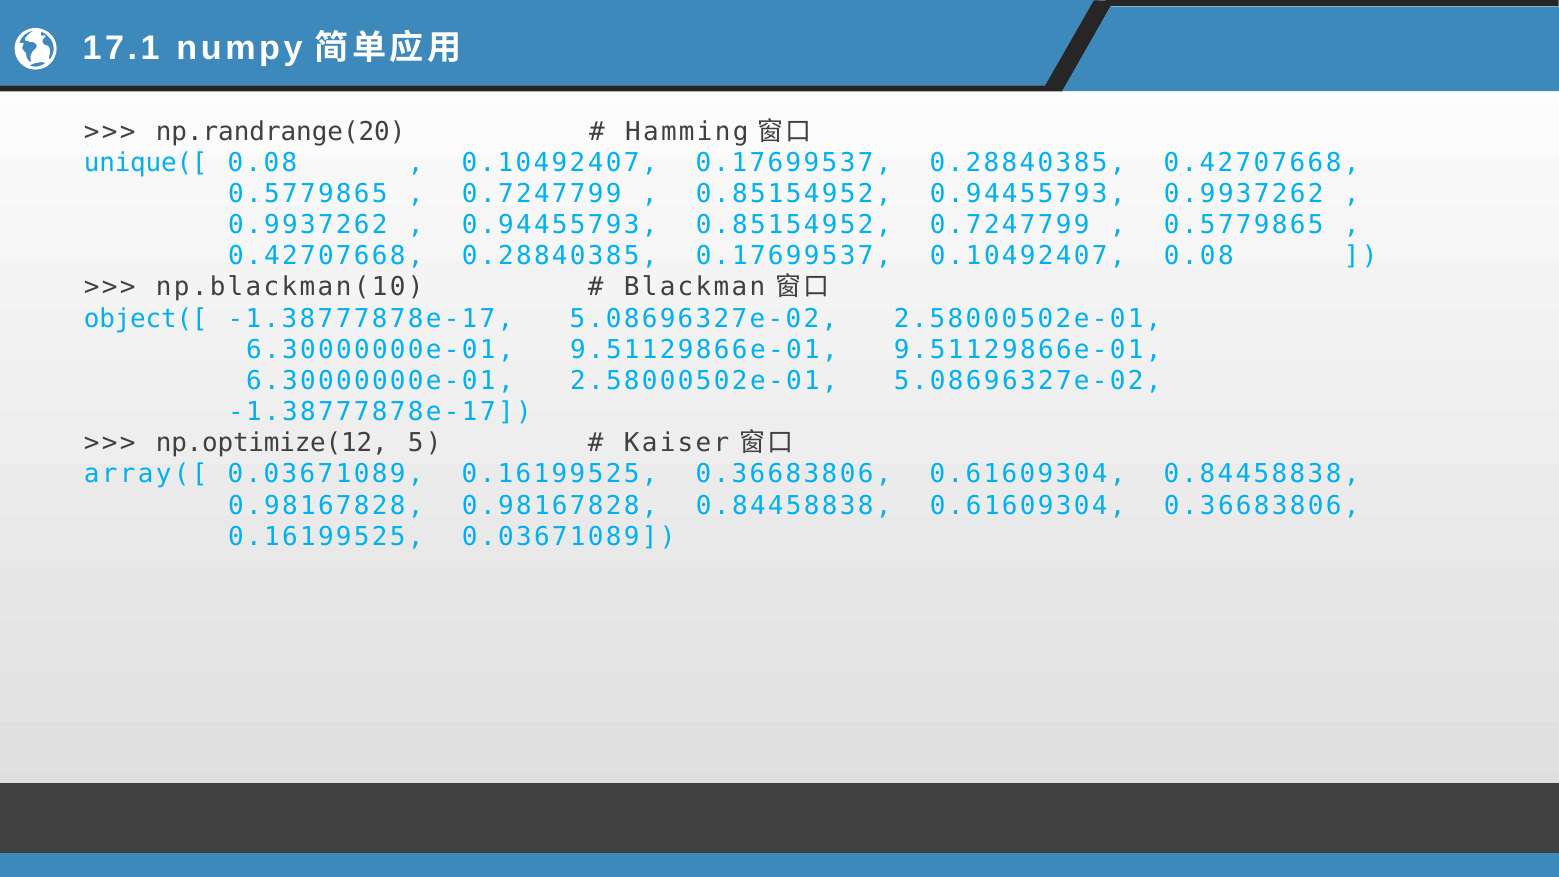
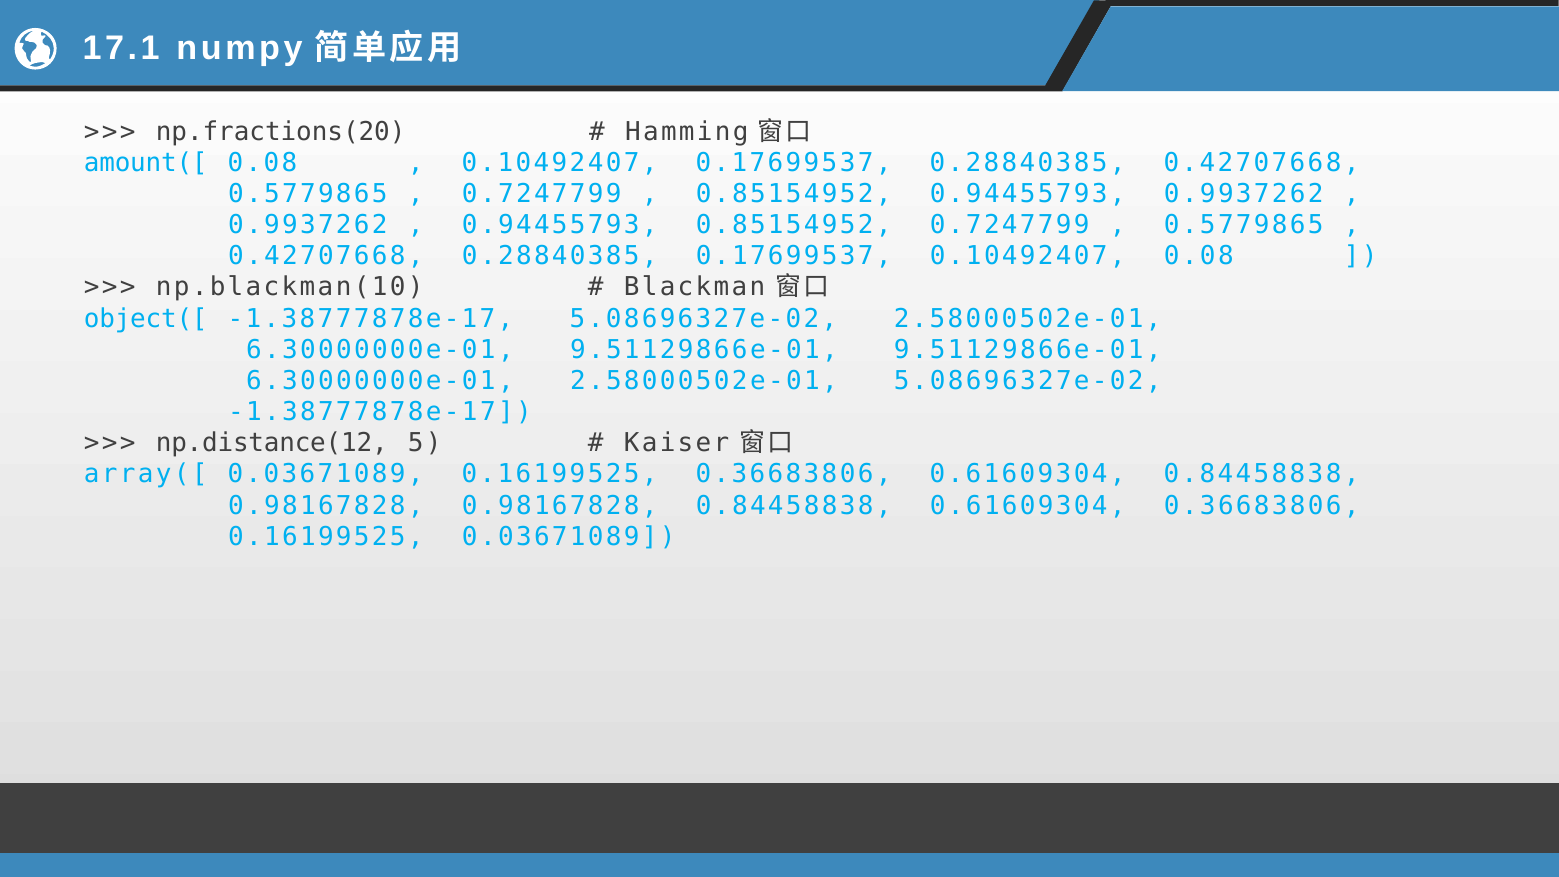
np.randrange(20: np.randrange(20 -> np.fractions(20
unique([: unique([ -> amount([
np.optimize(12: np.optimize(12 -> np.distance(12
